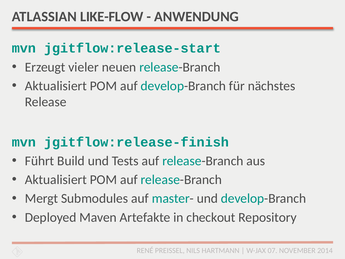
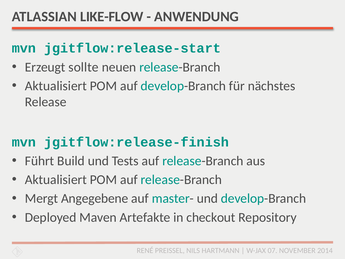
vieler: vieler -> sollte
Submodules: Submodules -> Angegebene
